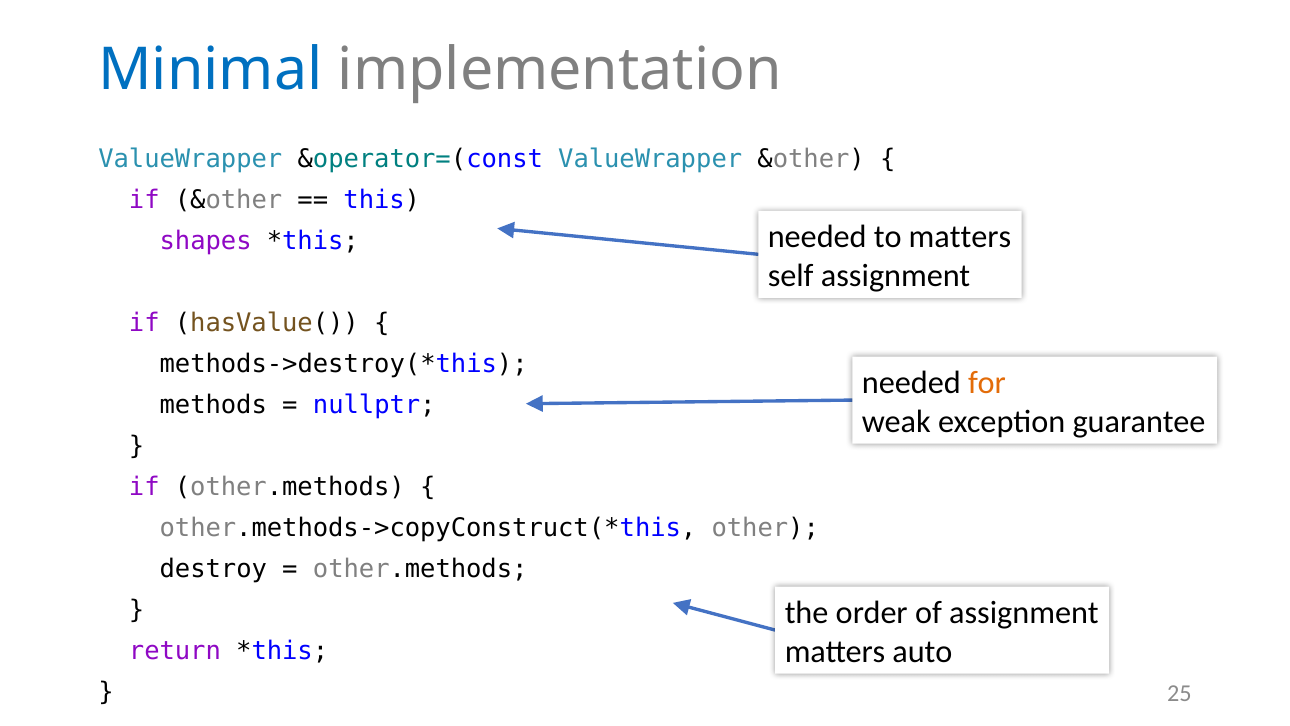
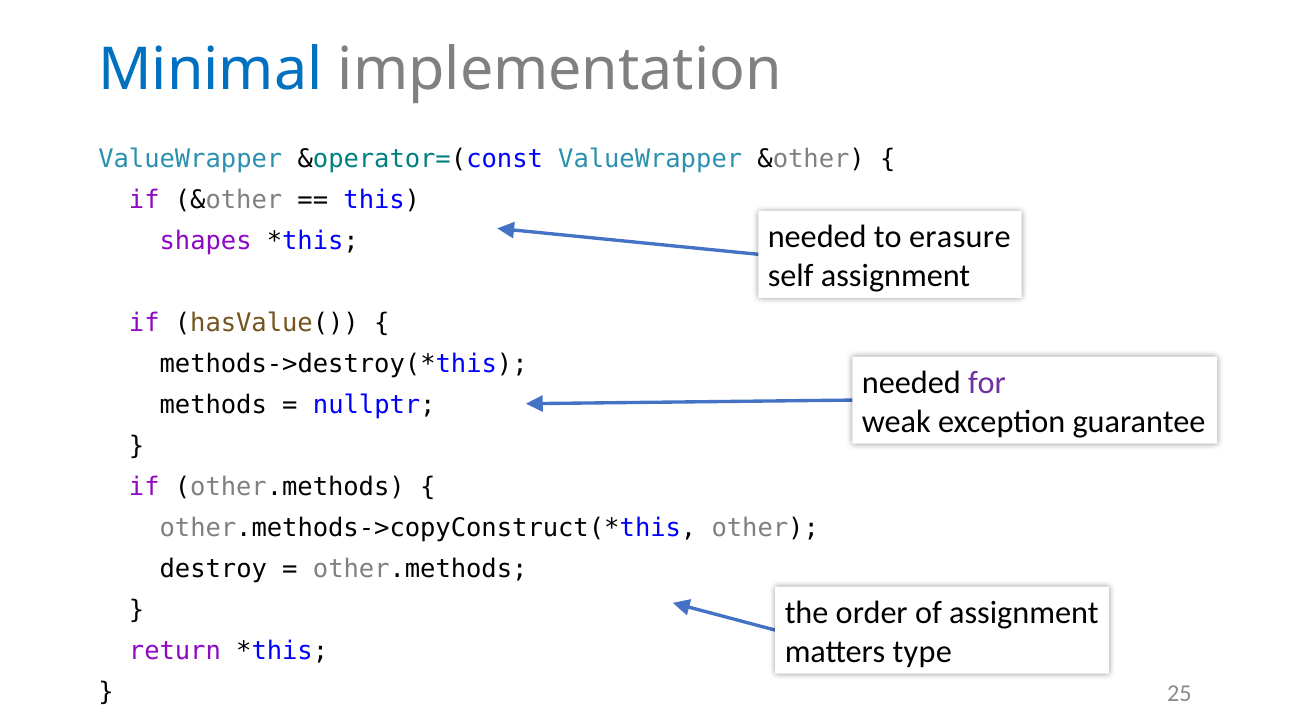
to matters: matters -> erasure
for colour: orange -> purple
auto: auto -> type
